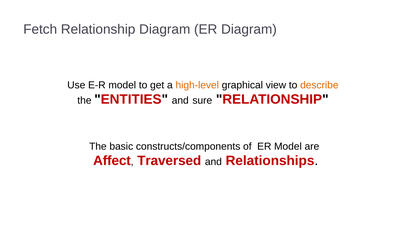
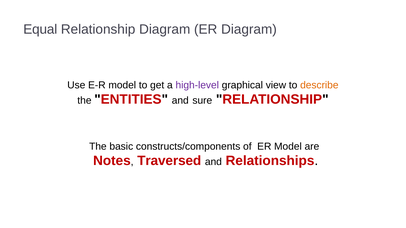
Fetch: Fetch -> Equal
high-level colour: orange -> purple
Affect: Affect -> Notes
